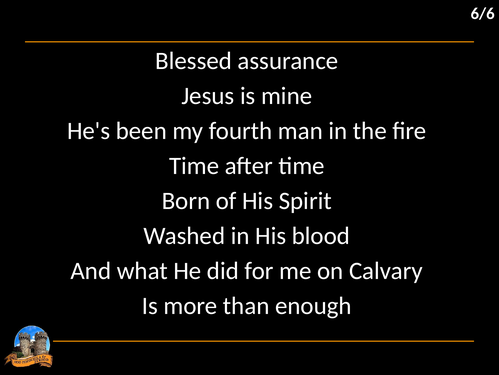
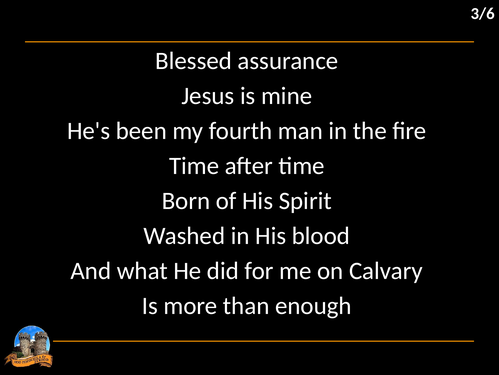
6/6: 6/6 -> 3/6
